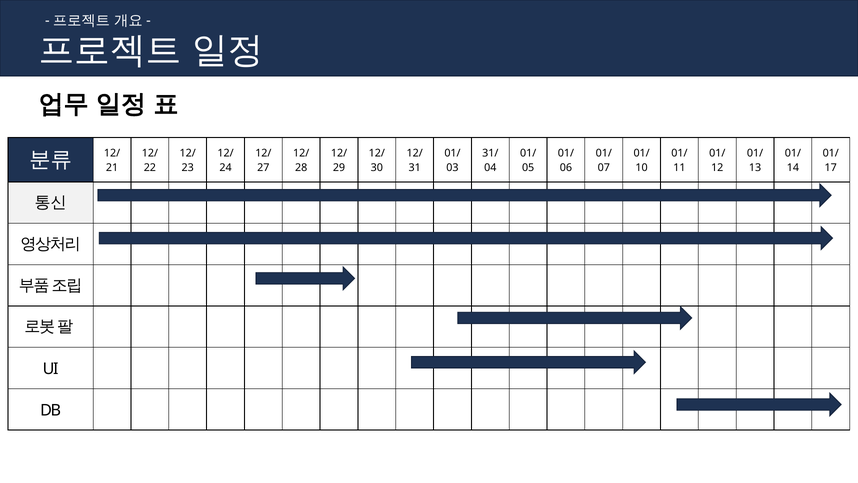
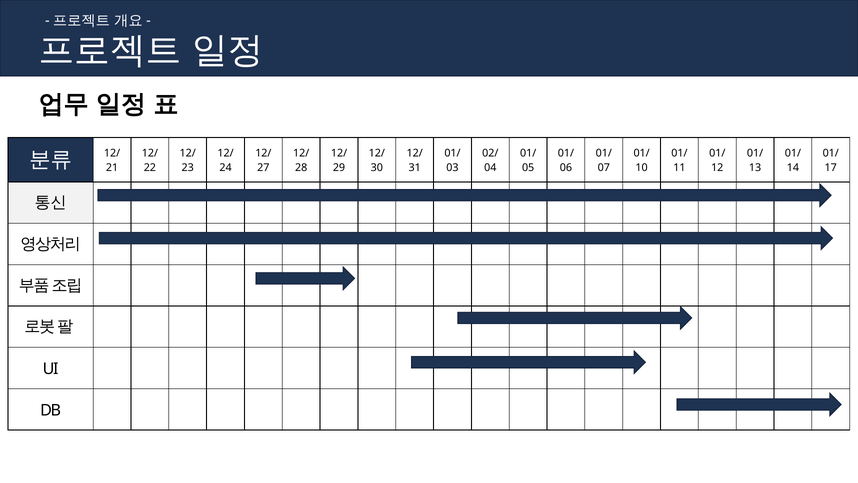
31/: 31/ -> 02/
